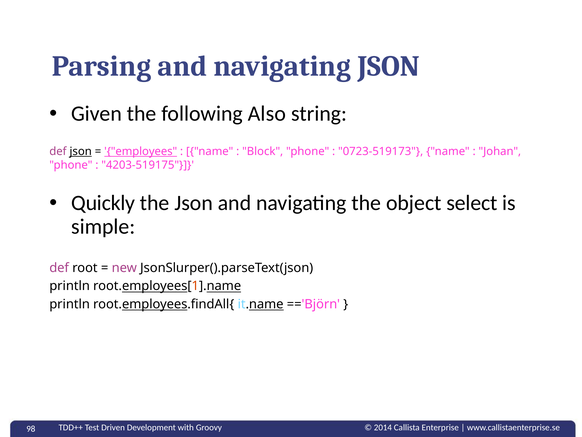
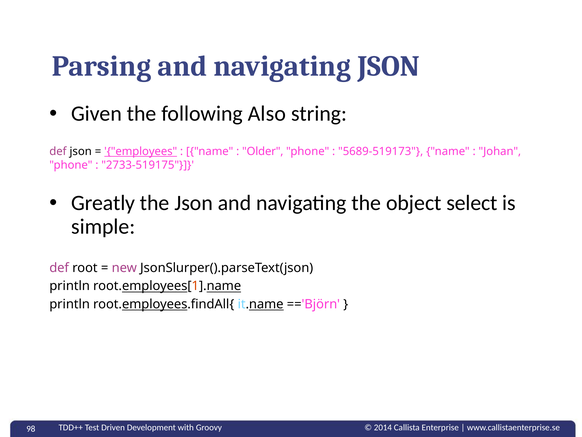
json at (81, 151) underline: present -> none
Block: Block -> Older
0723-519173: 0723-519173 -> 5689-519173
4203-519175: 4203-519175 -> 2733-519175
Quickly: Quickly -> Greatly
